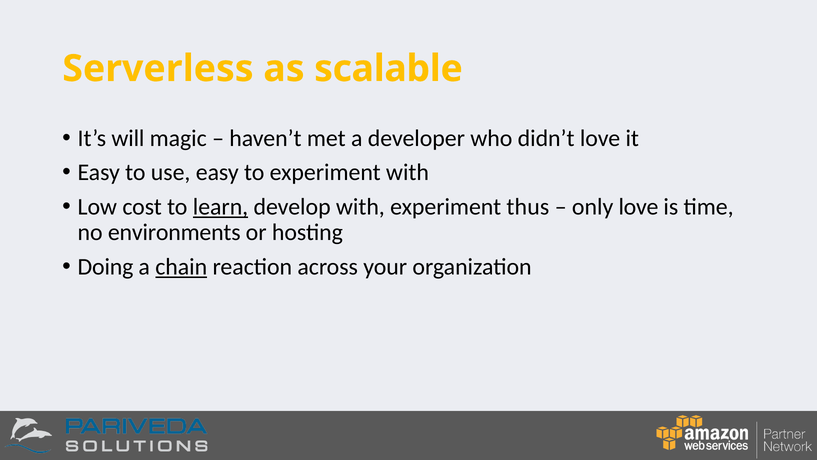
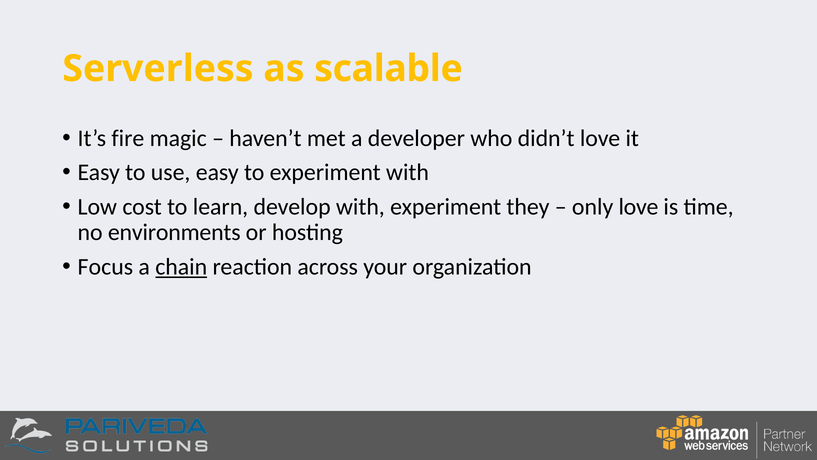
will: will -> fire
learn underline: present -> none
thus: thus -> they
Doing: Doing -> Focus
